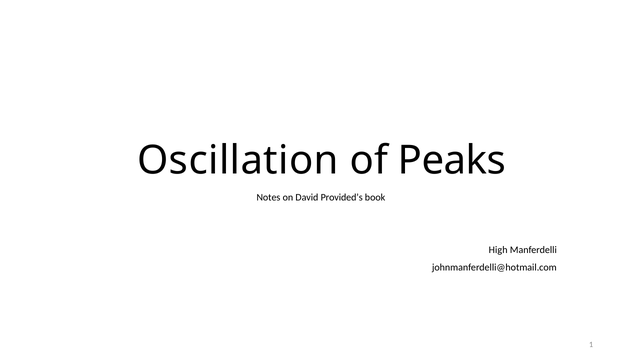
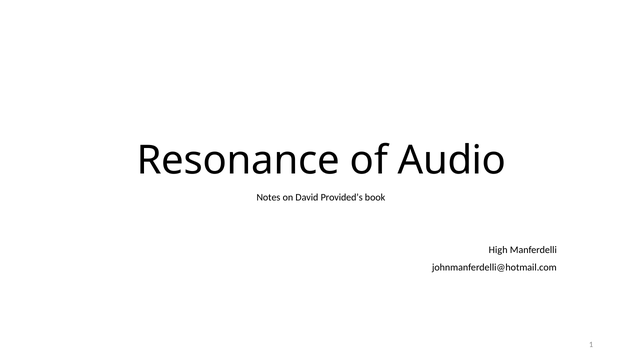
Oscillation: Oscillation -> Resonance
Peaks: Peaks -> Audio
